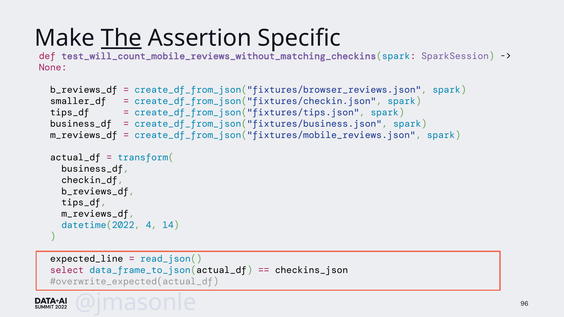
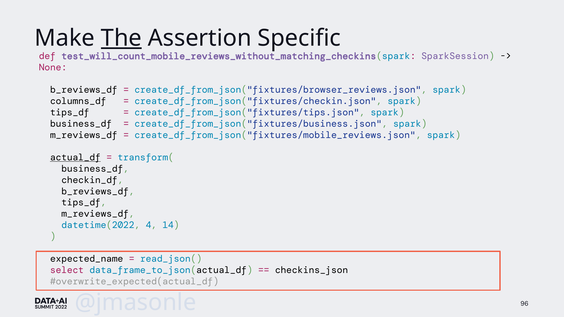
smaller_df: smaller_df -> columns_df
actual_df underline: none -> present
expected_line: expected_line -> expected_name
